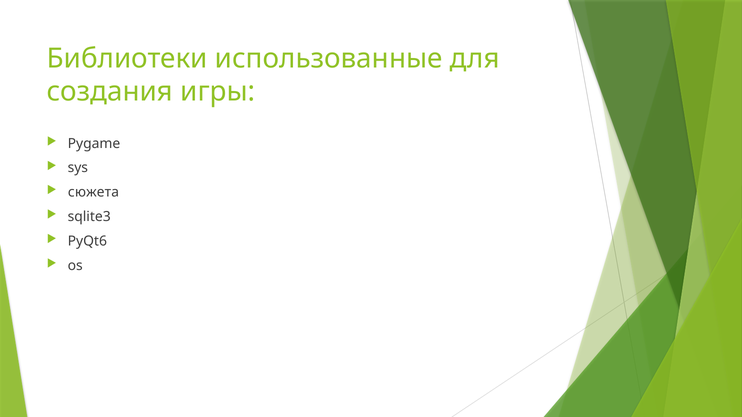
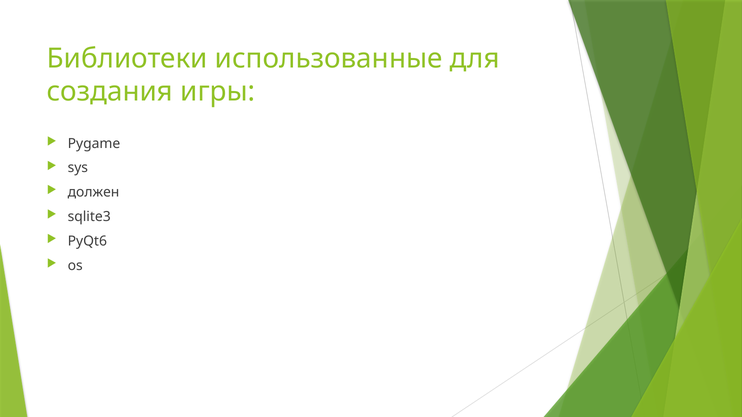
сюжета: сюжета -> должен
